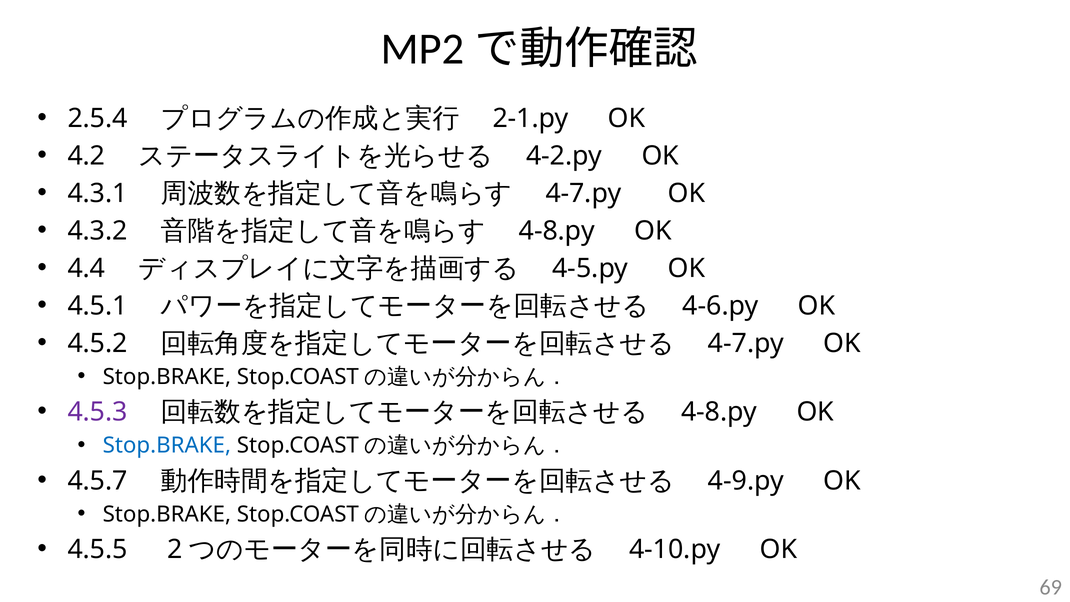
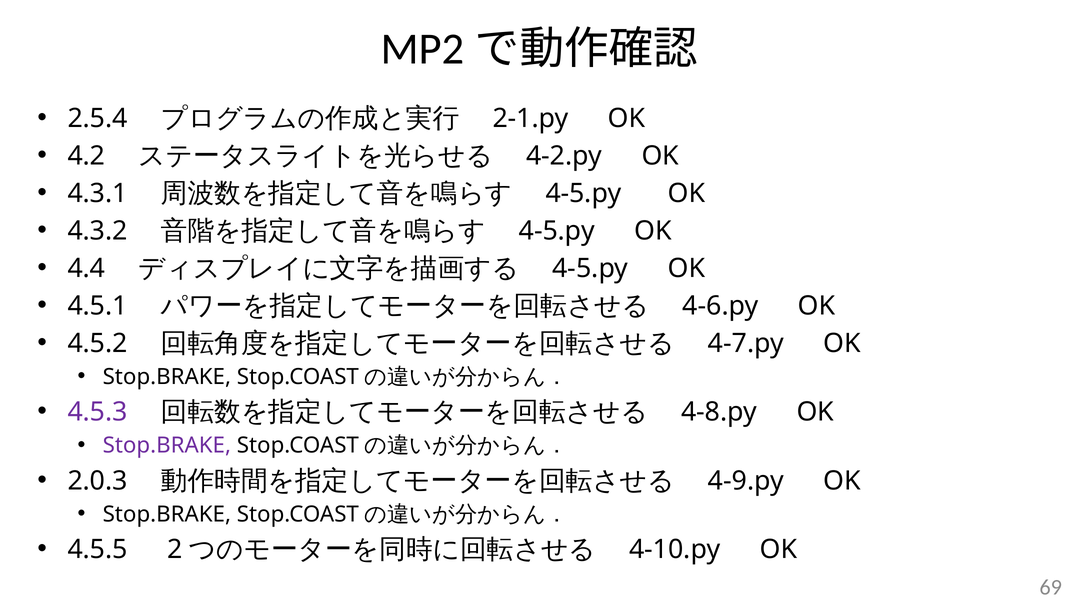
4-7.py at (584, 193): 4-7.py -> 4-5.py
4-8.py at (557, 231): 4-8.py -> 4-5.py
Stop.BRAKE at (167, 445) colour: blue -> purple
4.5.7: 4.5.7 -> 2.0.3
